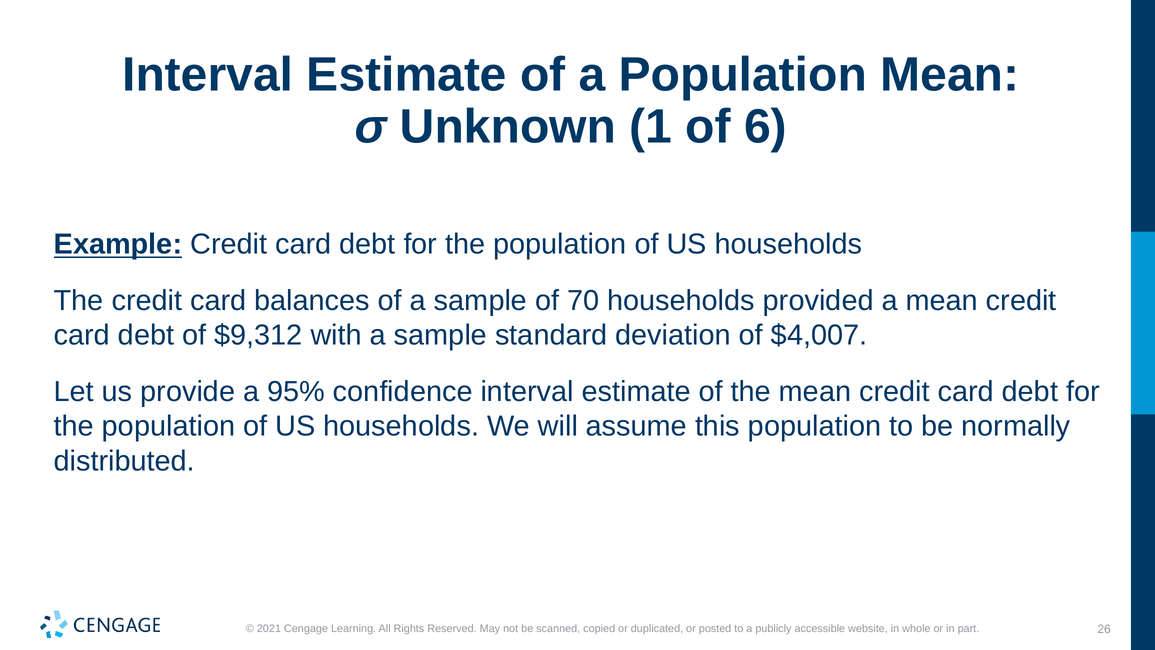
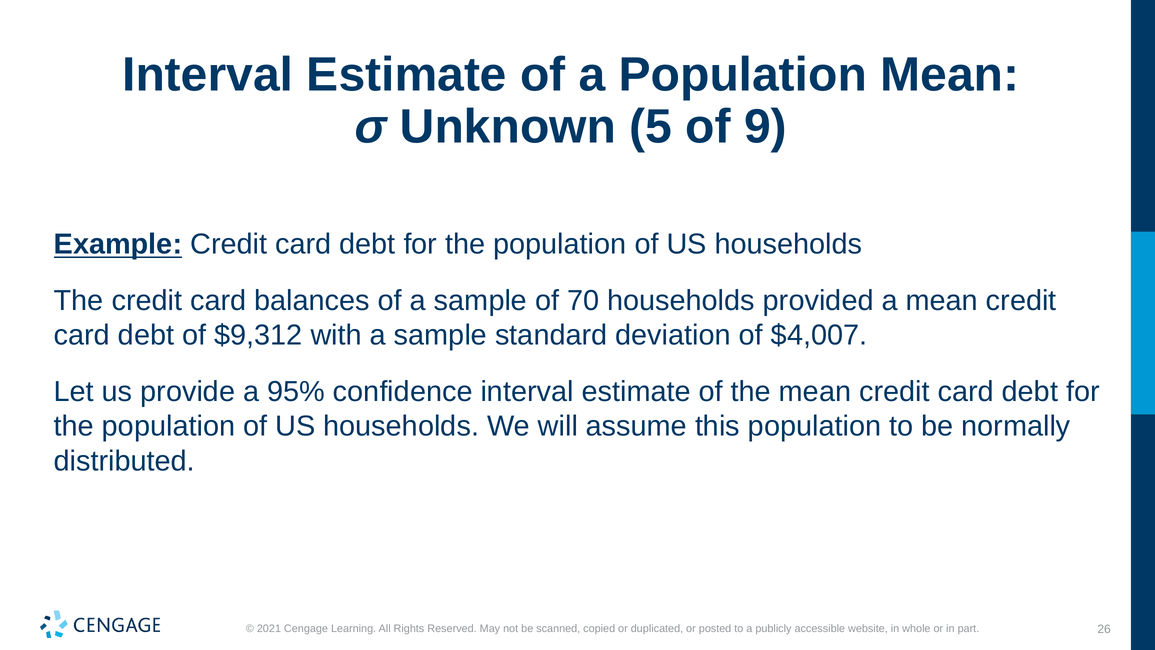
1: 1 -> 5
6: 6 -> 9
